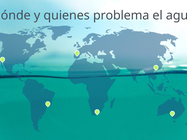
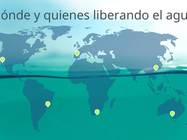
problema: problema -> liberando
